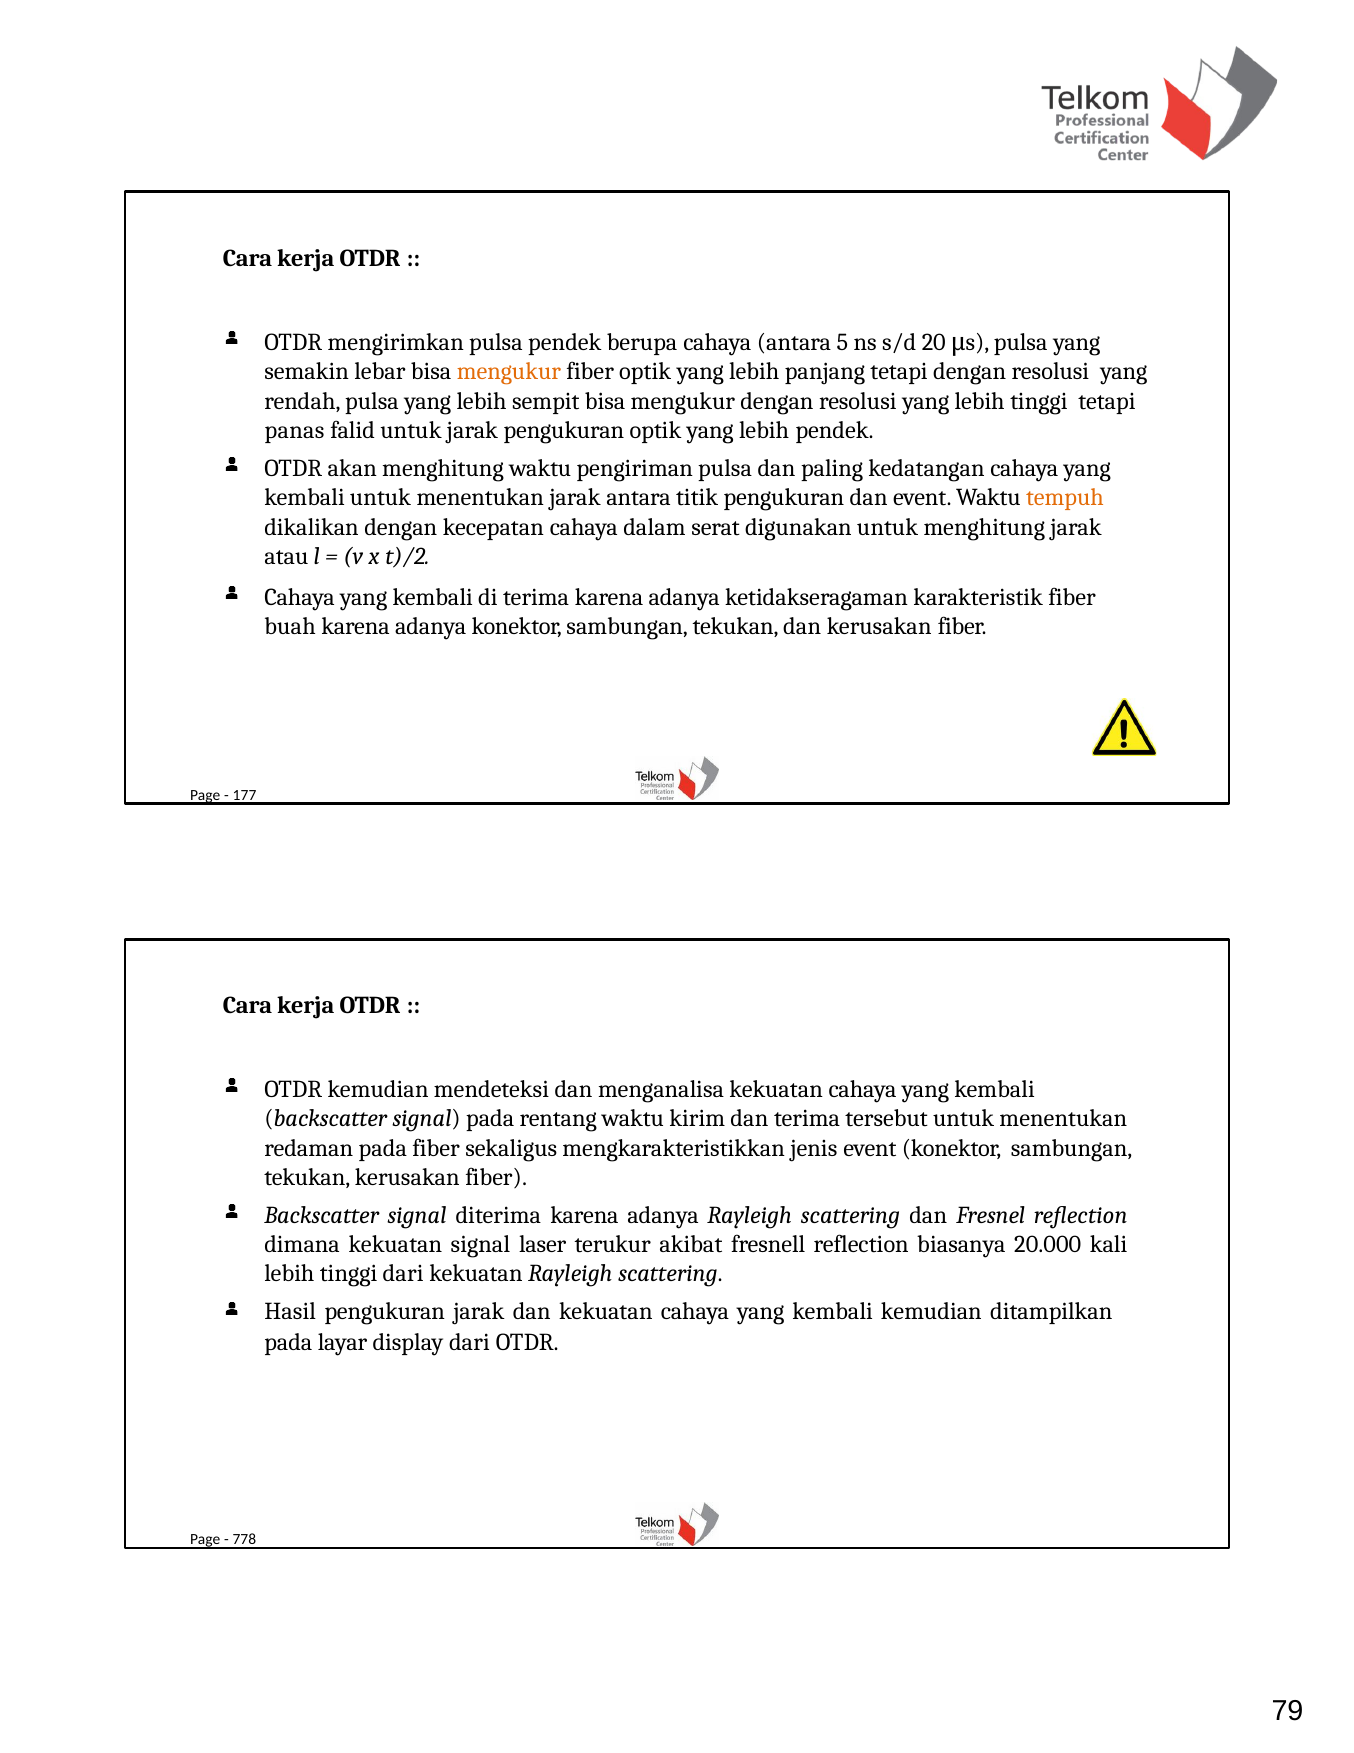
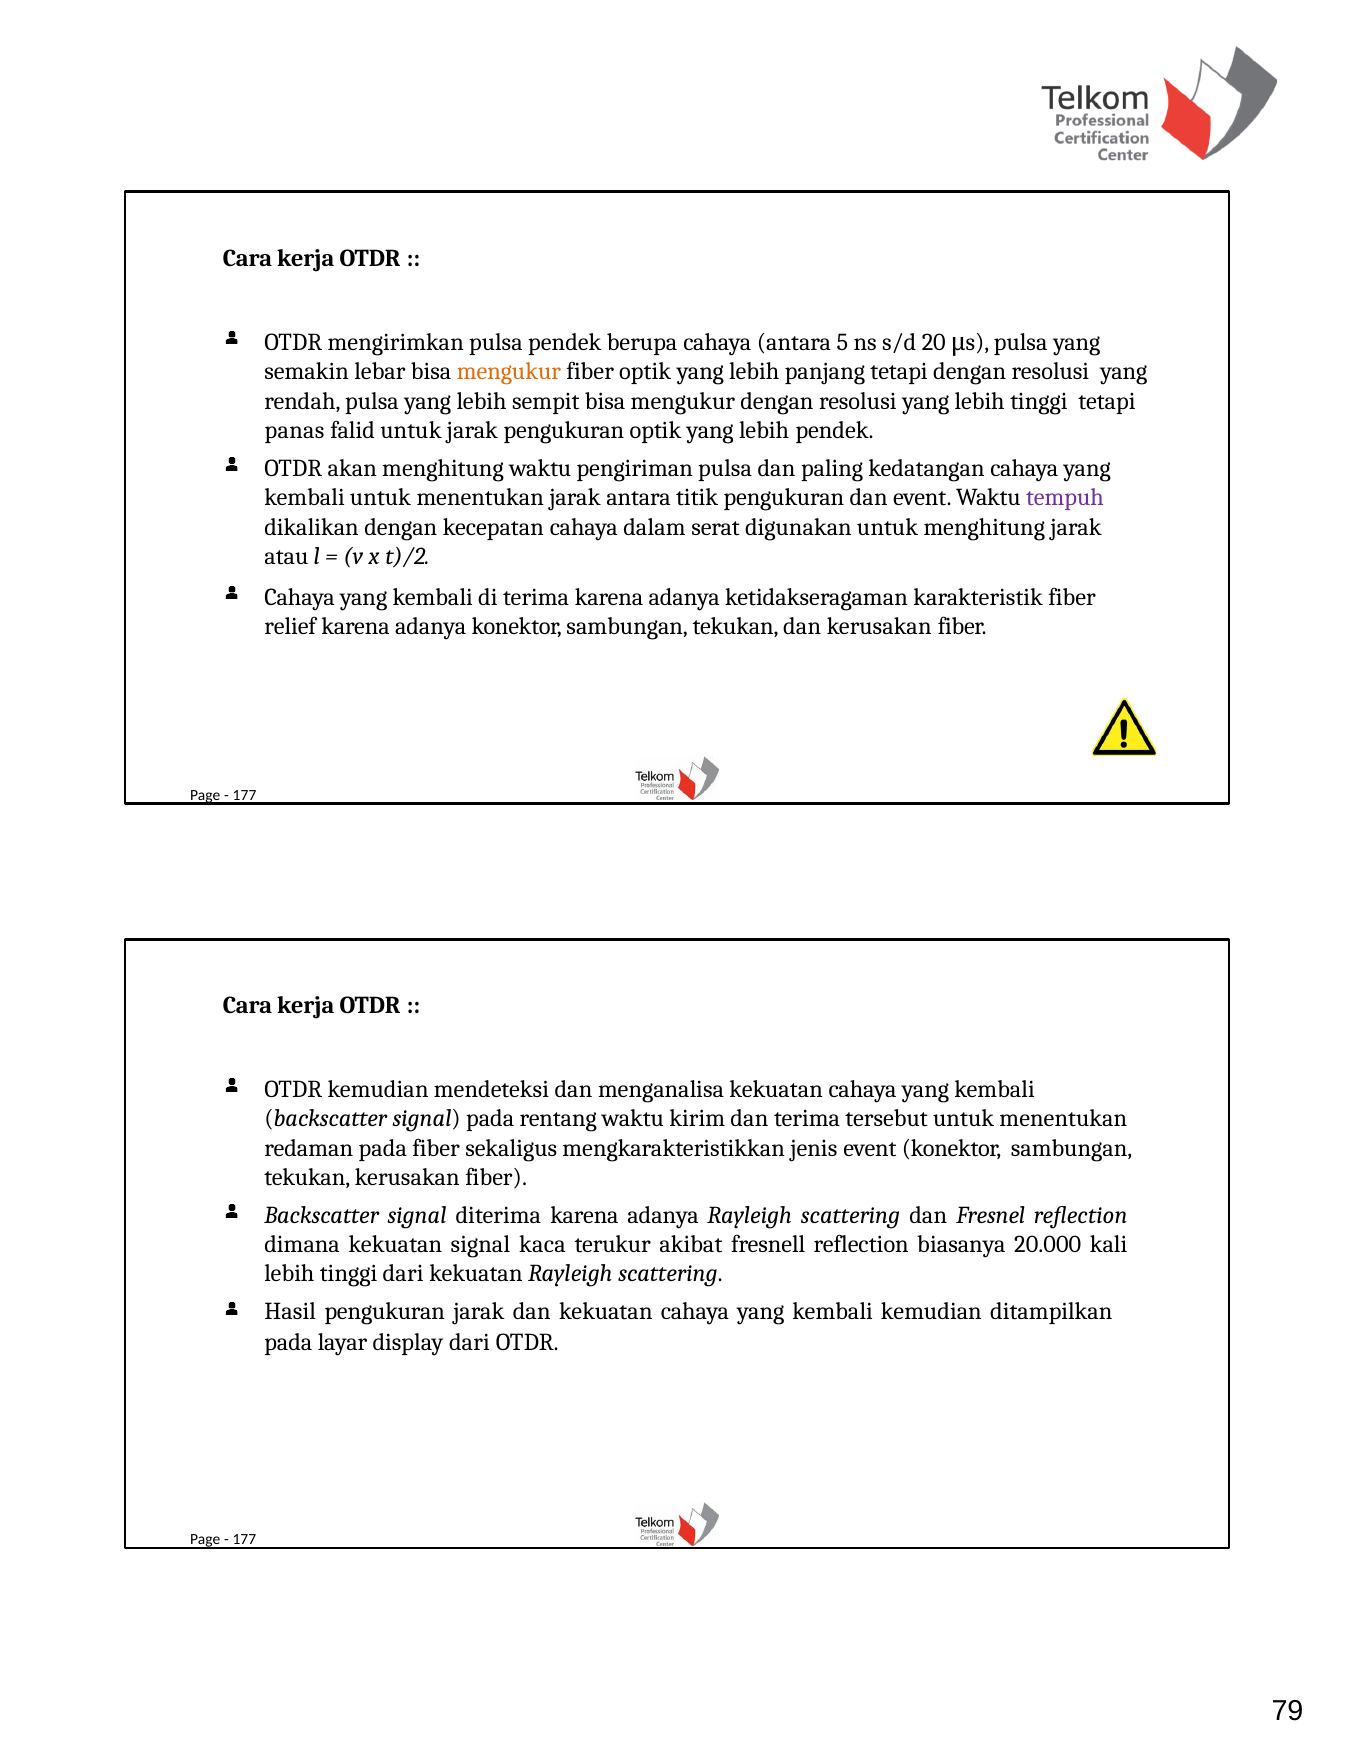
tempuh colour: orange -> purple
buah: buah -> relief
laser: laser -> kaca
778 at (244, 1539): 778 -> 177
